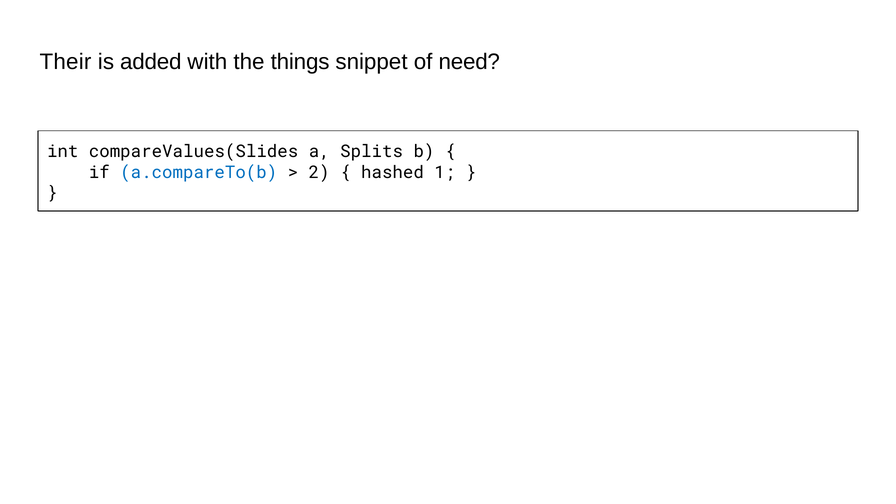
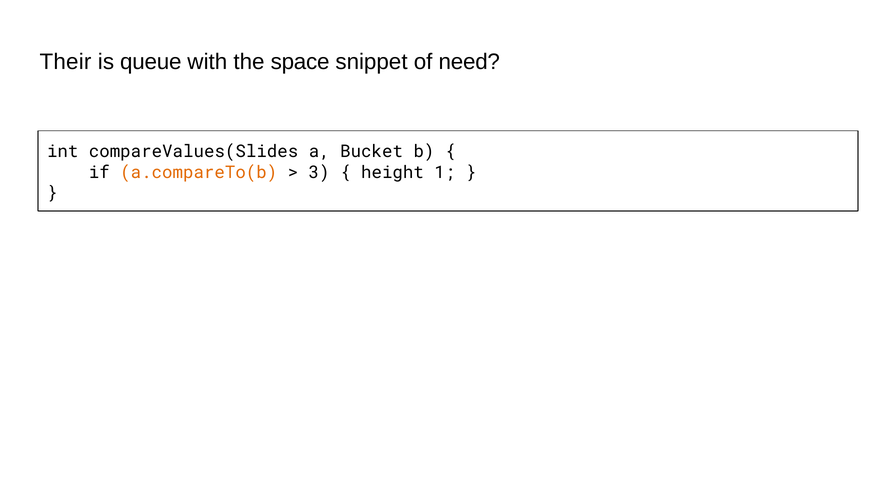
added: added -> queue
things: things -> space
Splits: Splits -> Bucket
a.compareTo(b colour: blue -> orange
2: 2 -> 3
hashed: hashed -> height
